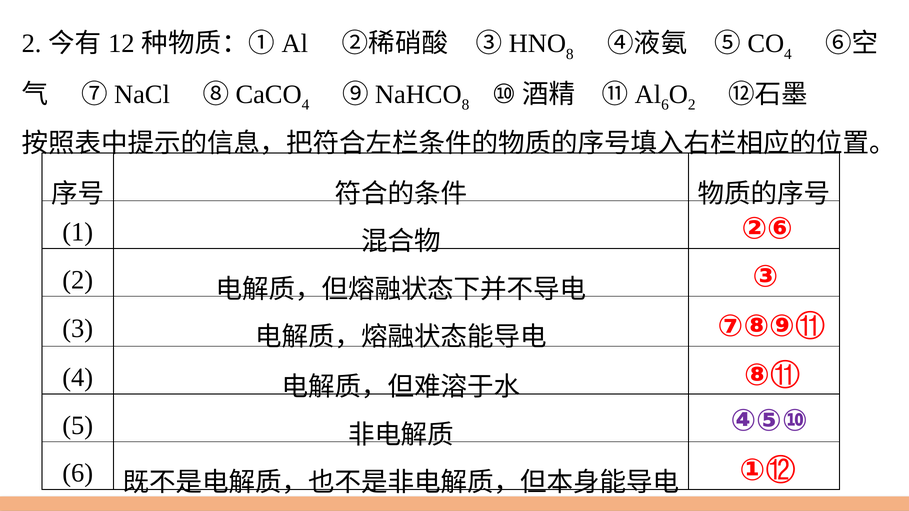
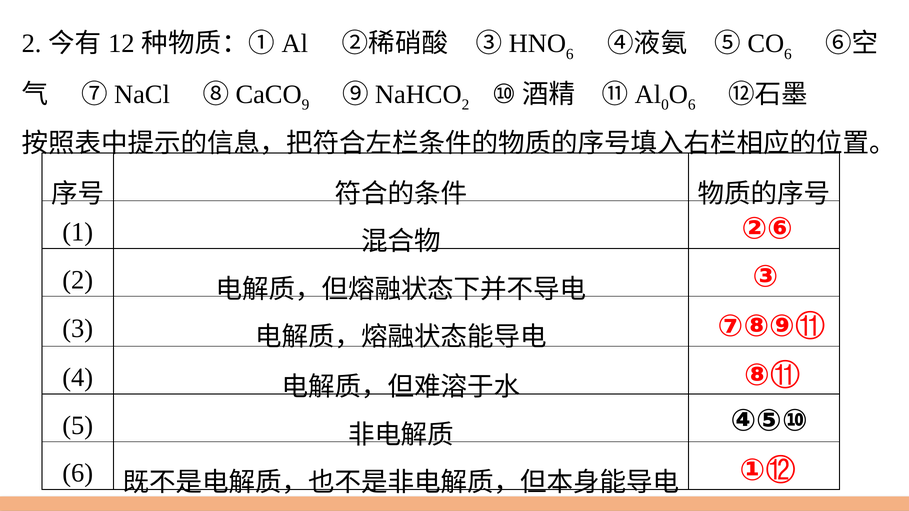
8 at (570, 54): 8 -> 6
4 at (788, 54): 4 -> 6
4 at (306, 105): 4 -> 9
8 at (466, 105): 8 -> 2
6 at (665, 105): 6 -> 0
2 at (692, 105): 2 -> 6
④⑤⑩ colour: purple -> black
